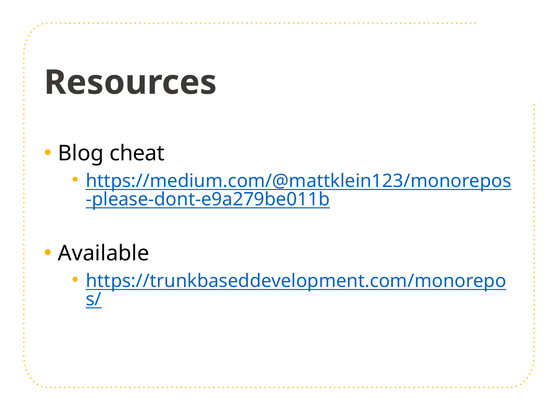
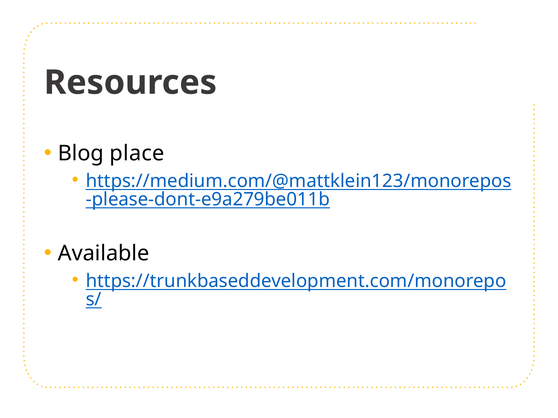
cheat: cheat -> place
